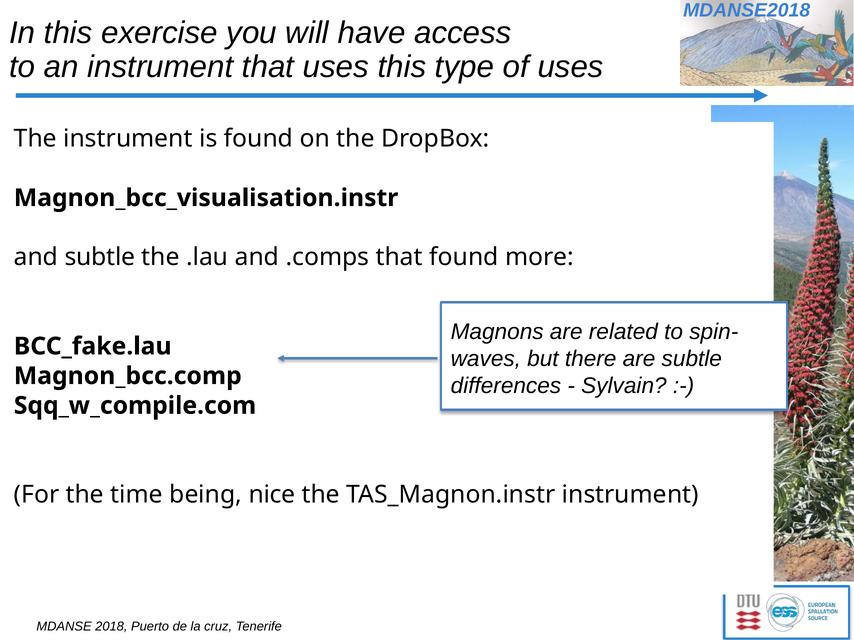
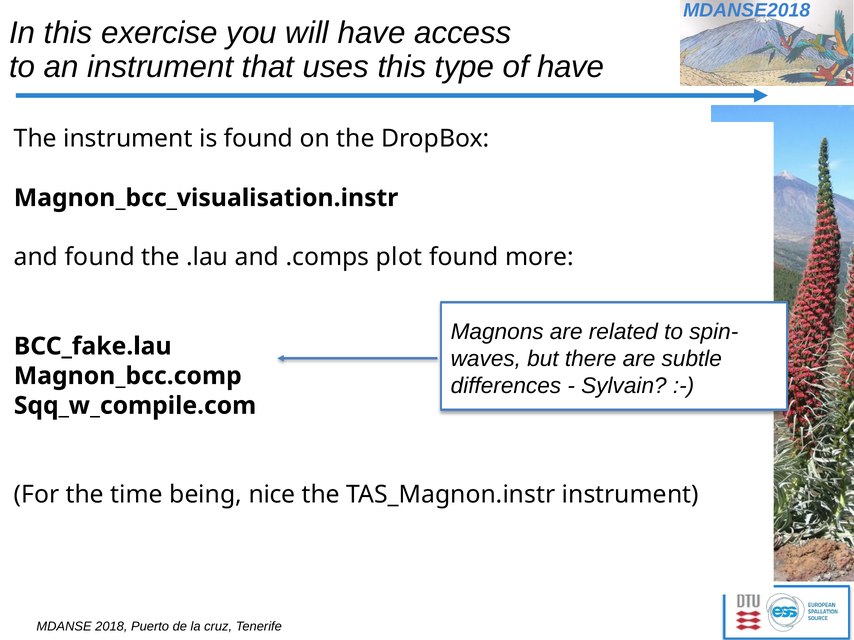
of uses: uses -> have
and subtle: subtle -> found
.comps that: that -> plot
